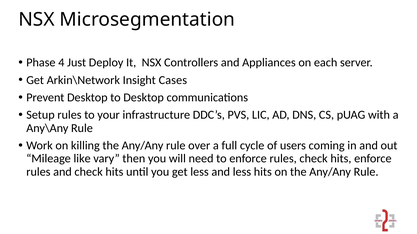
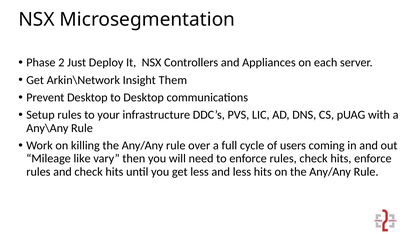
4: 4 -> 2
Cases: Cases -> Them
